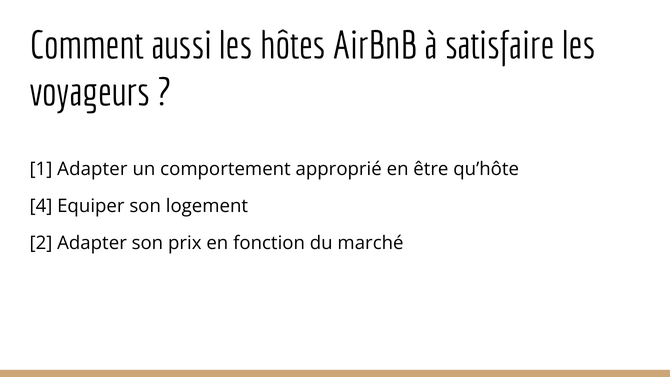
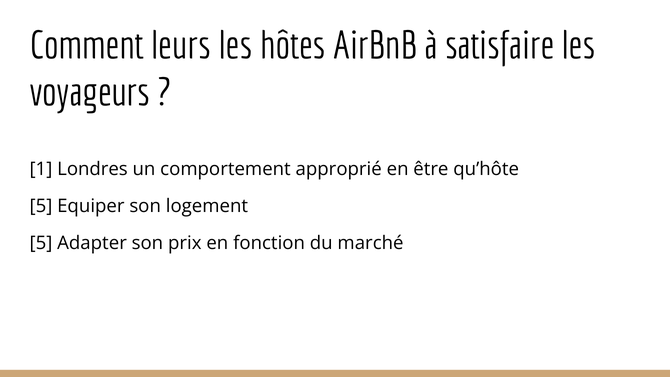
aussi: aussi -> leurs
1 Adapter: Adapter -> Londres
4 at (41, 206): 4 -> 5
2 at (41, 243): 2 -> 5
